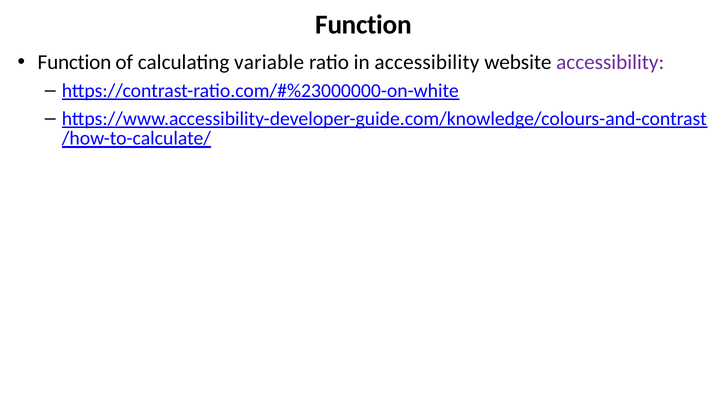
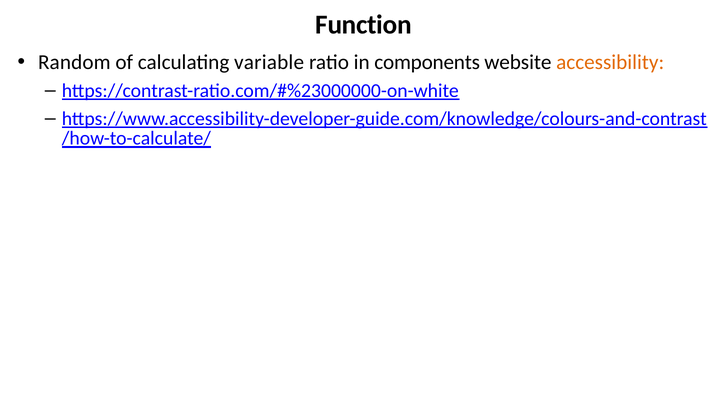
Function at (74, 62): Function -> Random
in accessibility: accessibility -> components
accessibility at (610, 62) colour: purple -> orange
